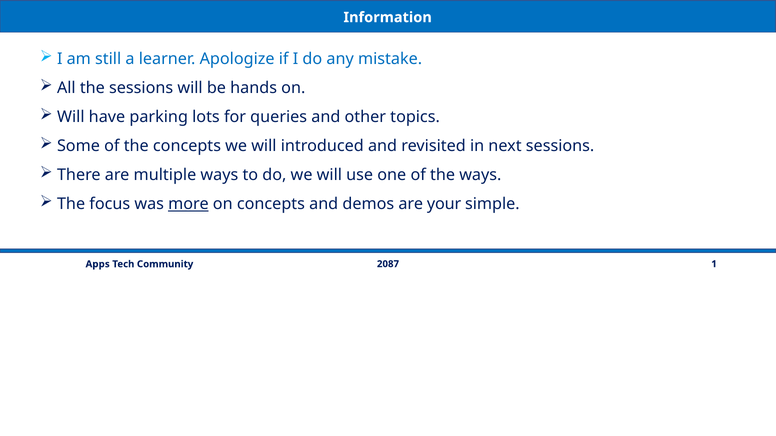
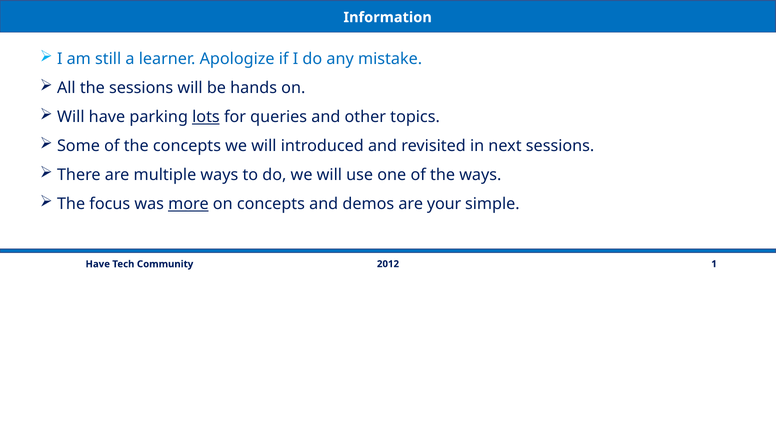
lots underline: none -> present
2087: 2087 -> 2012
Apps at (98, 264): Apps -> Have
